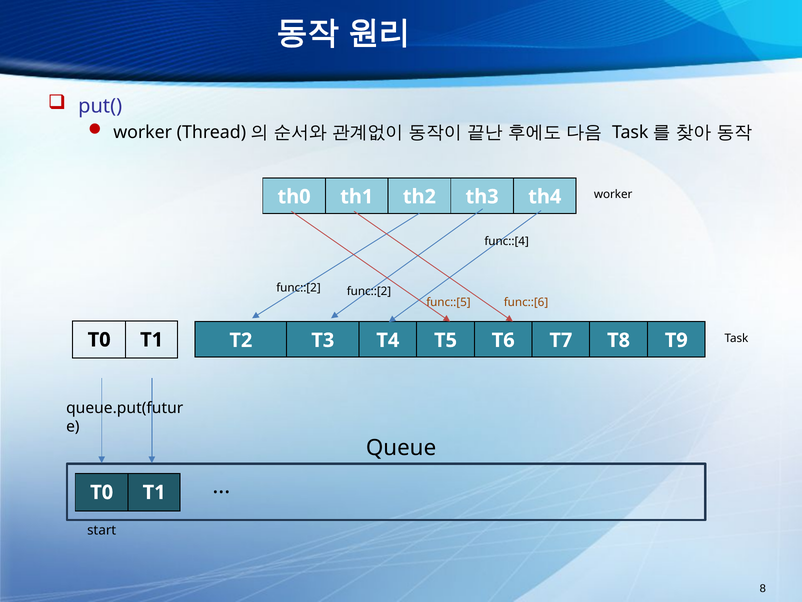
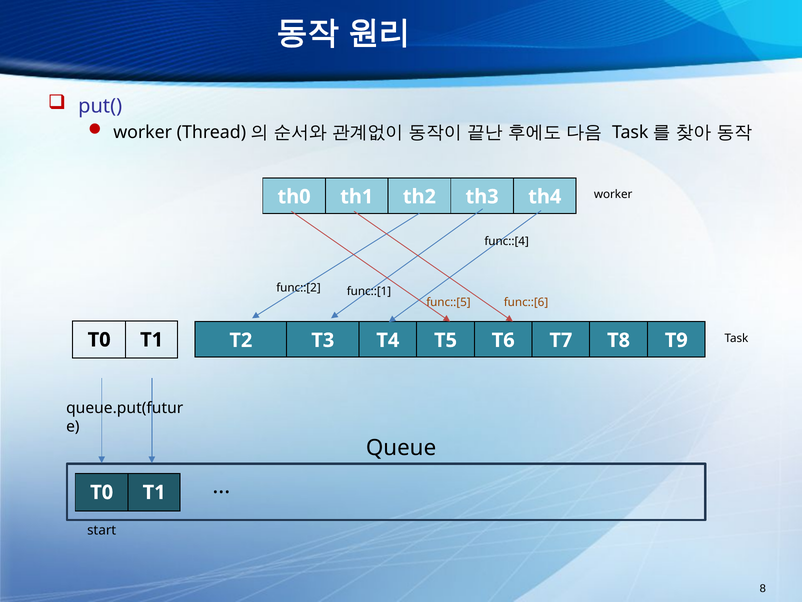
func::[2 at (369, 291): func::[2 -> func::[1
